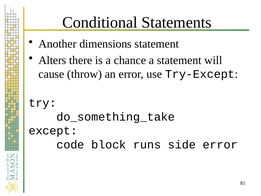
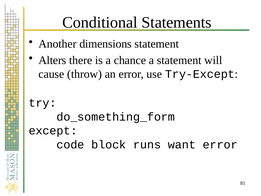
do_something_take: do_something_take -> do_something_form
side: side -> want
